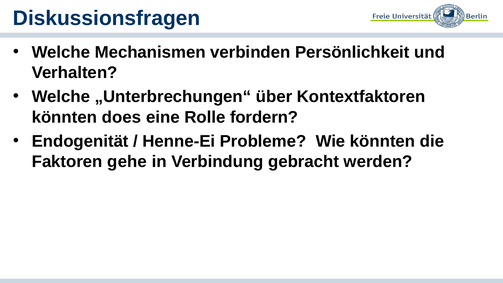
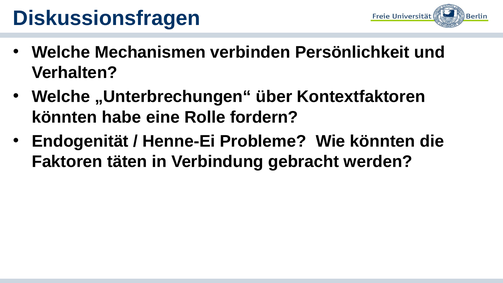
does: does -> habe
gehe: gehe -> täten
